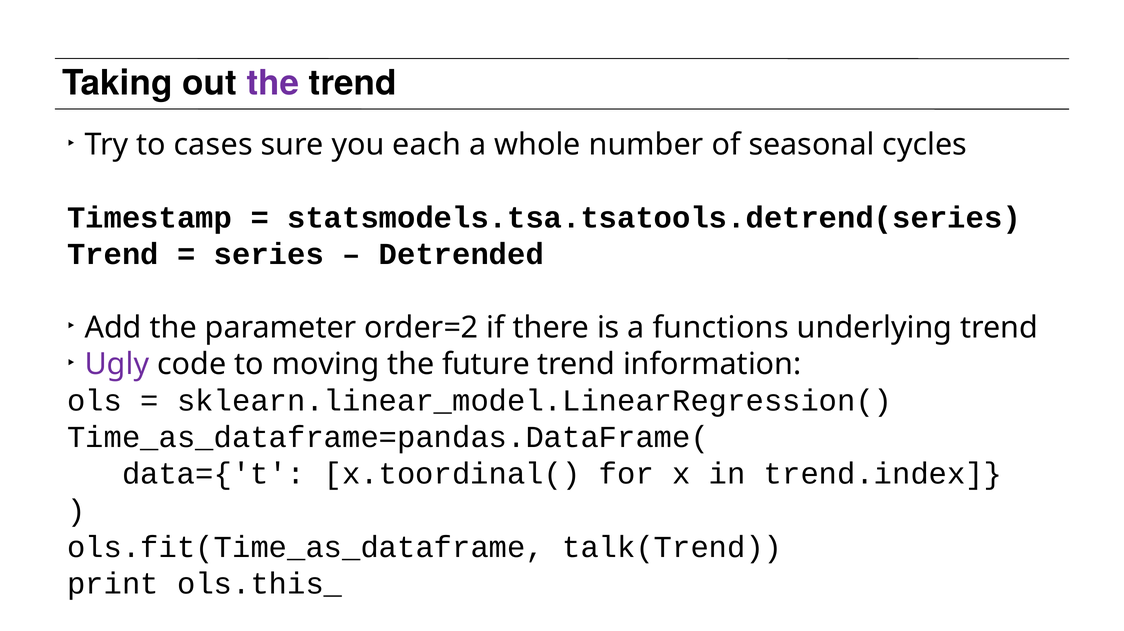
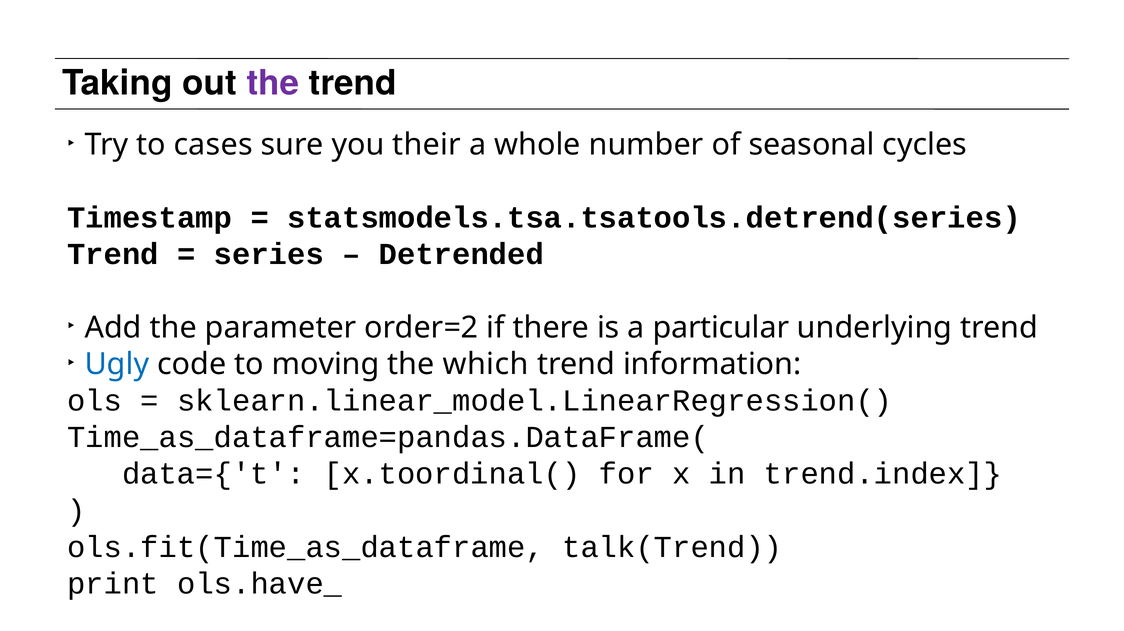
each: each -> their
functions: functions -> particular
Ugly colour: purple -> blue
future: future -> which
ols.this_: ols.this_ -> ols.have_
